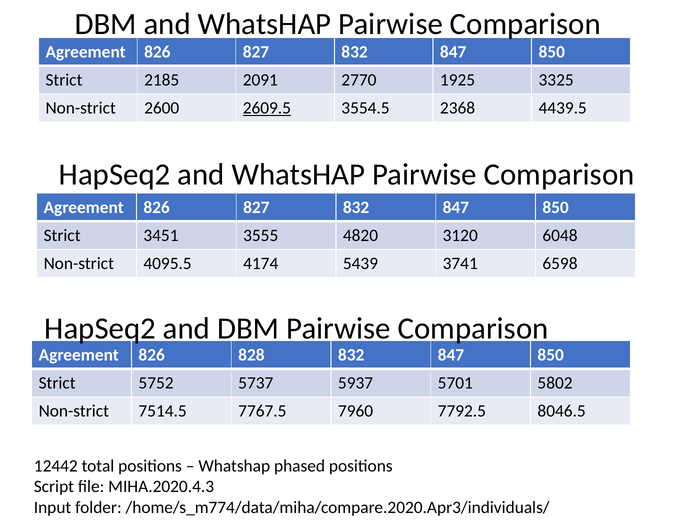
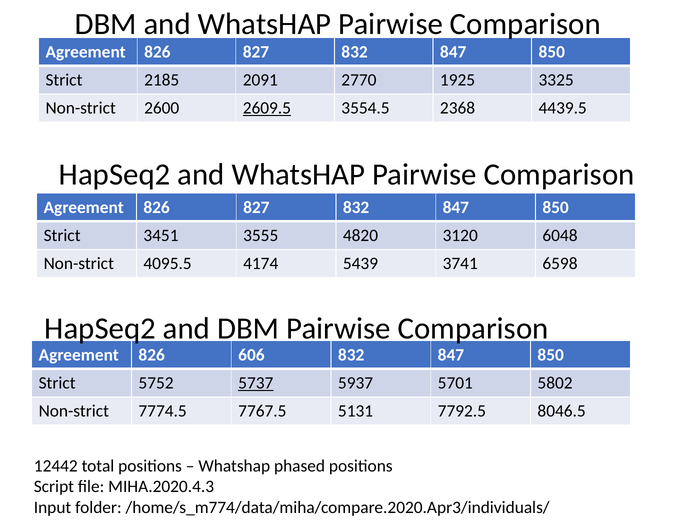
828: 828 -> 606
5737 underline: none -> present
7514.5: 7514.5 -> 7774.5
7960: 7960 -> 5131
